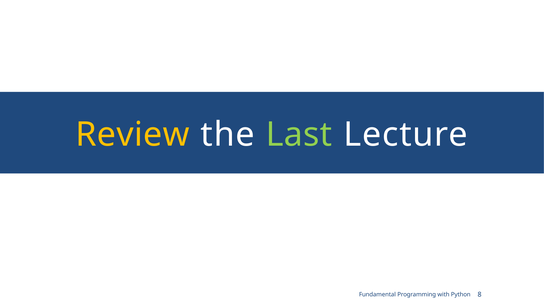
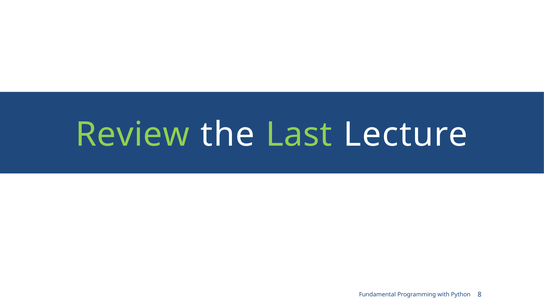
Review colour: yellow -> light green
